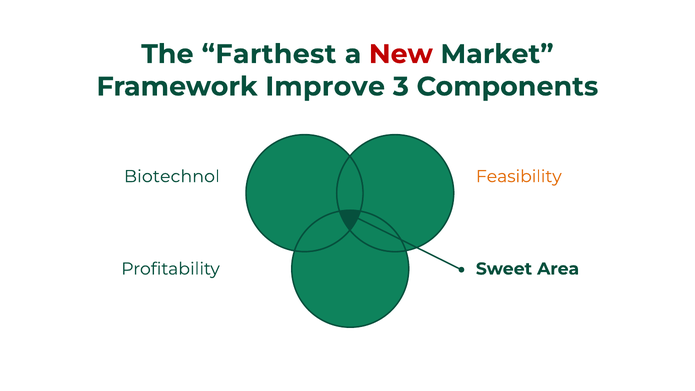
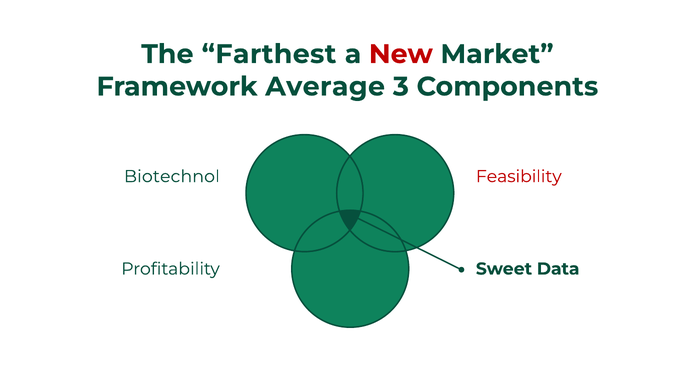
Improve: Improve -> Average
Feasibility colour: orange -> red
Area: Area -> Data
